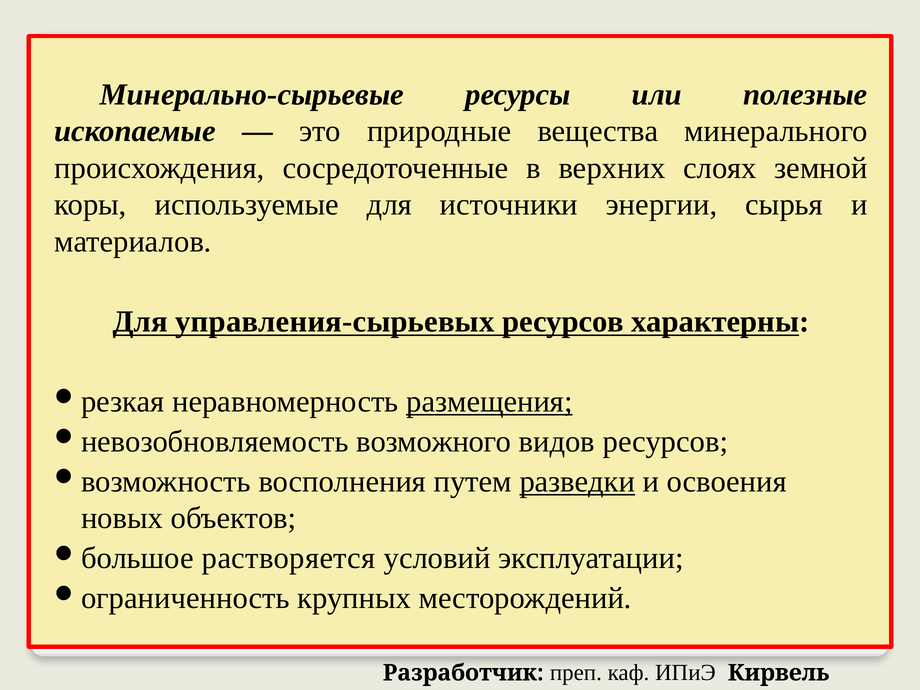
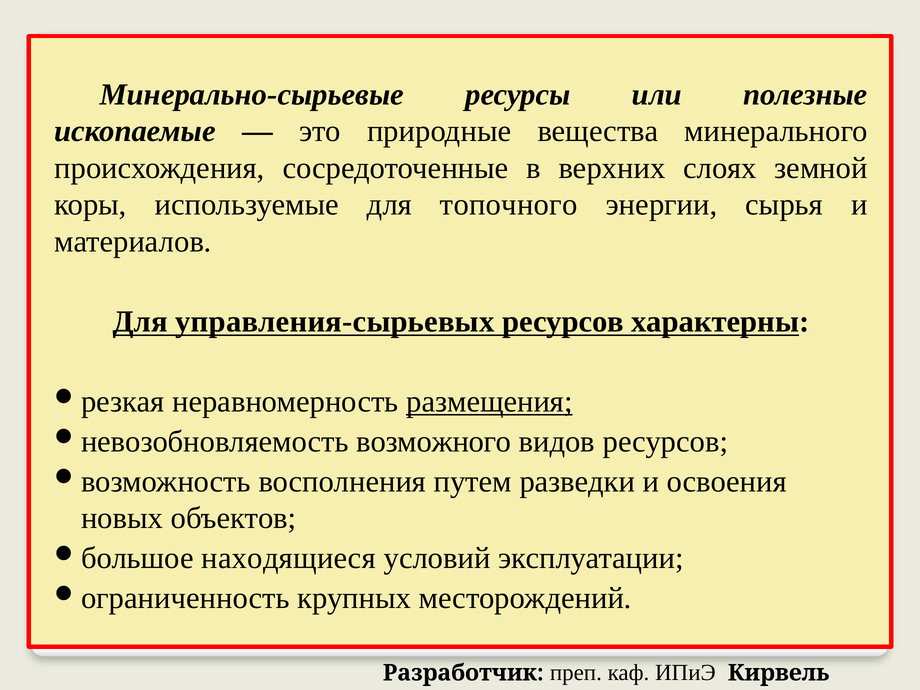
источники: источники -> топочного
разведки underline: present -> none
растворяется: растворяется -> находящиеся
